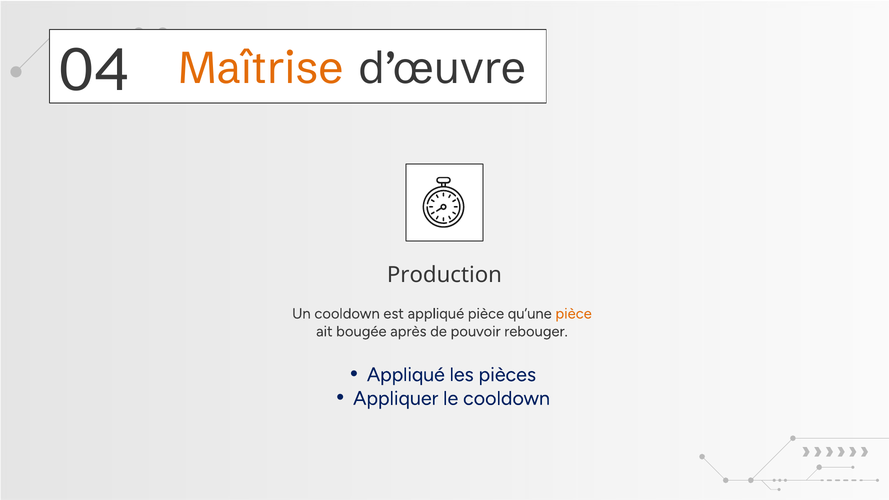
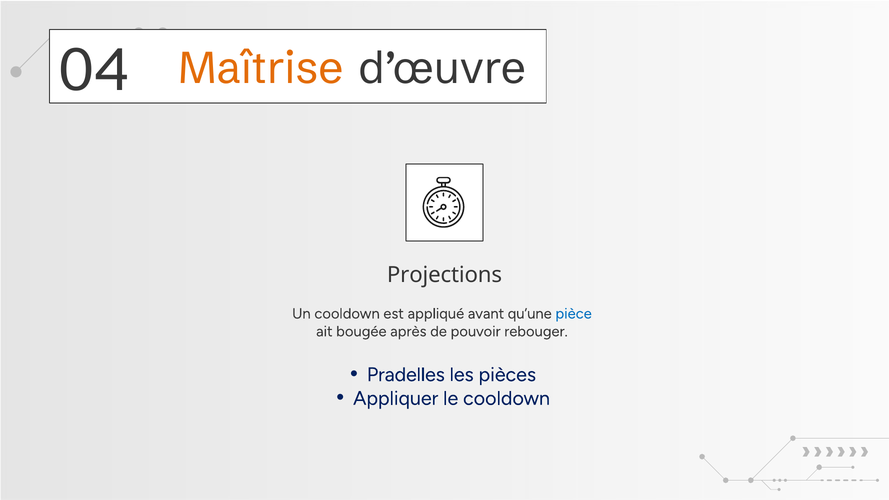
Production: Production -> Projections
appliqué pièce: pièce -> avant
pièce at (574, 314) colour: orange -> blue
Appliqué at (406, 375): Appliqué -> Pradelles
